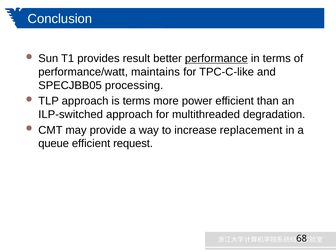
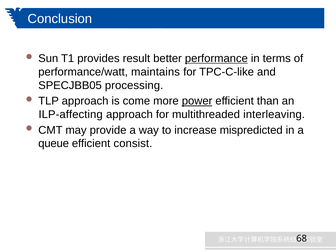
is terms: terms -> come
power underline: none -> present
ILP-switched: ILP-switched -> ILP-affecting
degradation: degradation -> interleaving
replacement: replacement -> mispredicted
request: request -> consist
